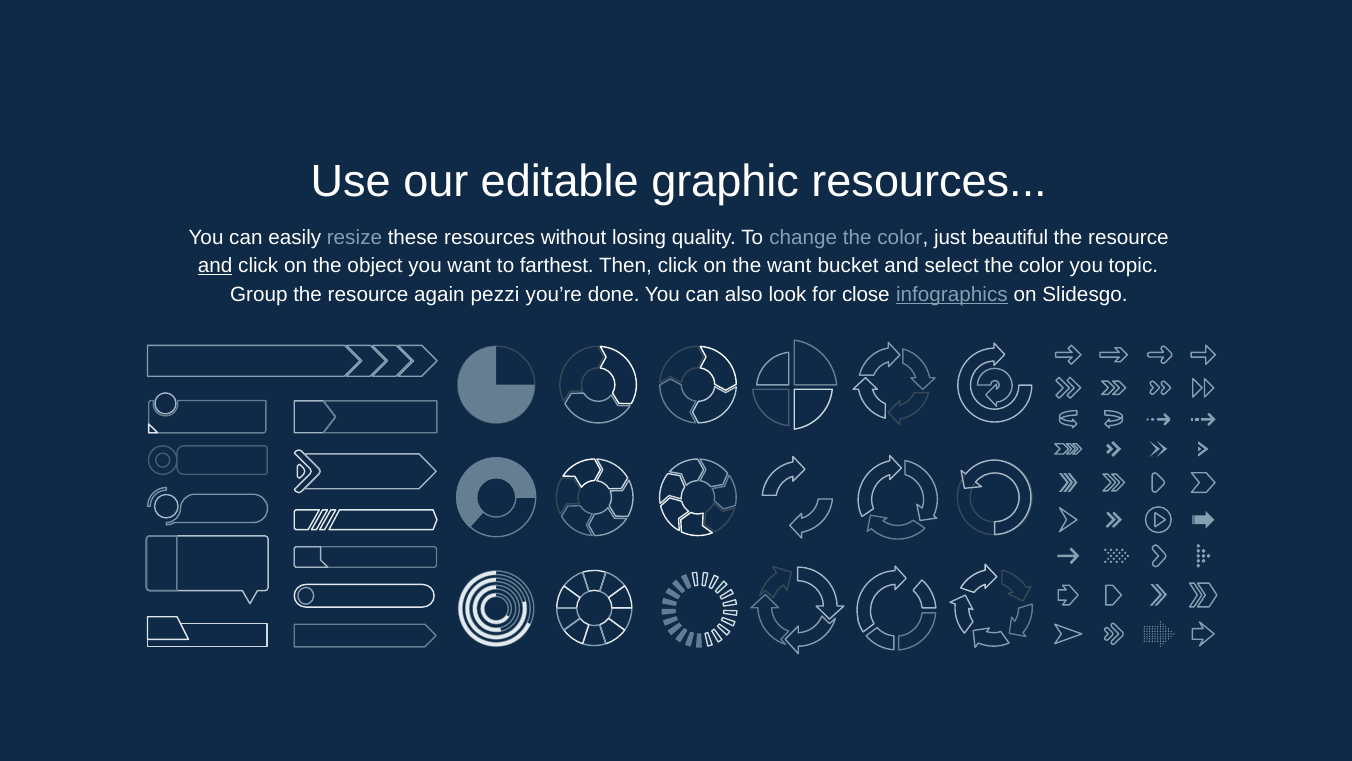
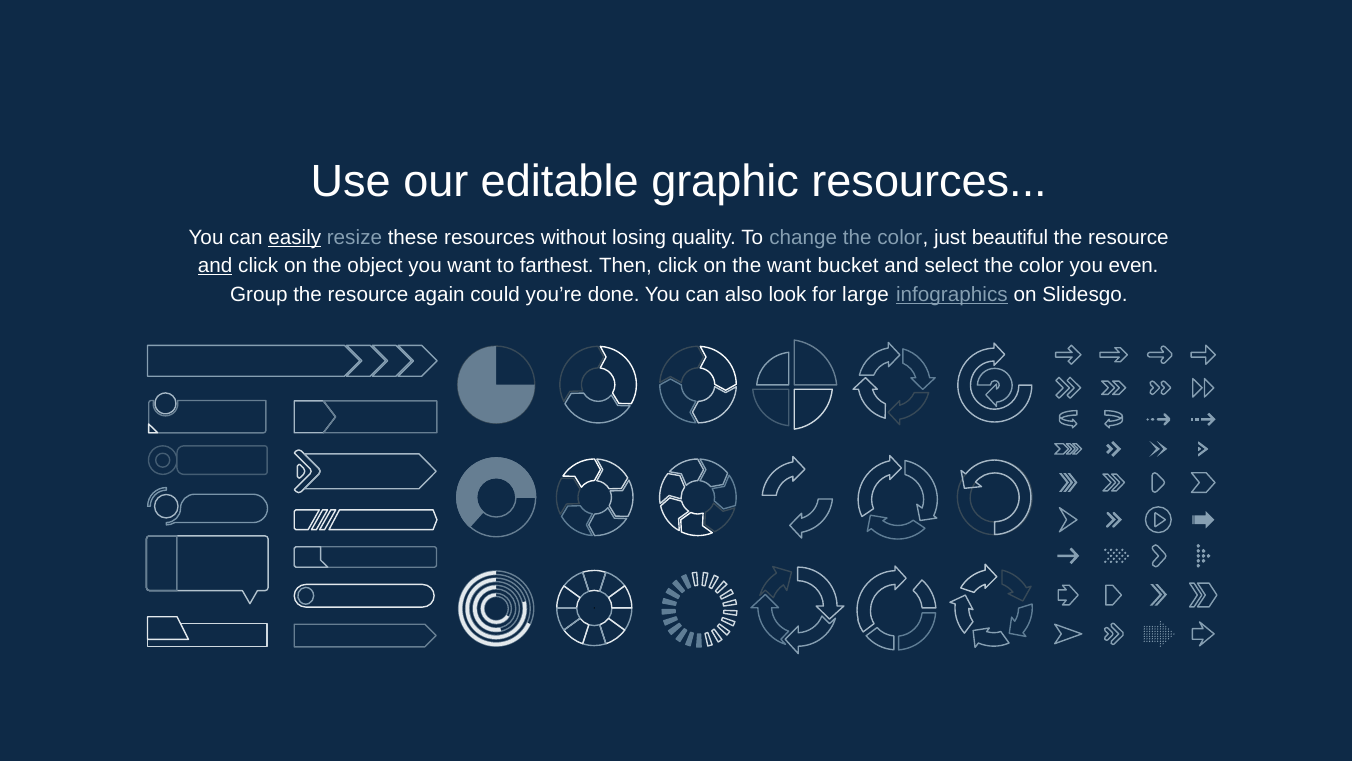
easily underline: none -> present
topic: topic -> even
pezzi: pezzi -> could
close: close -> large
